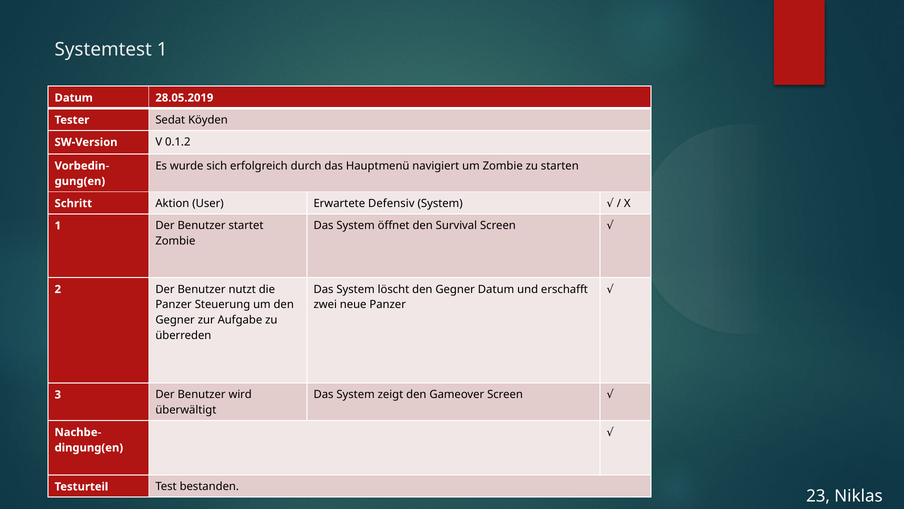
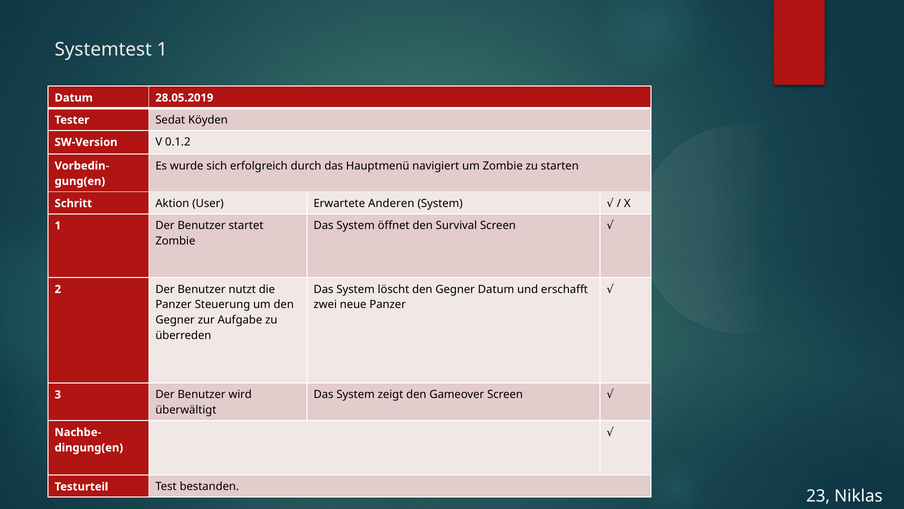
Defensiv: Defensiv -> Anderen
